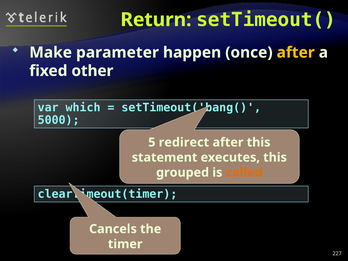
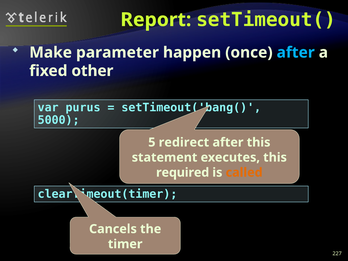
Return: Return -> Report
after at (296, 52) colour: yellow -> light blue
which: which -> purus
grouped: grouped -> required
